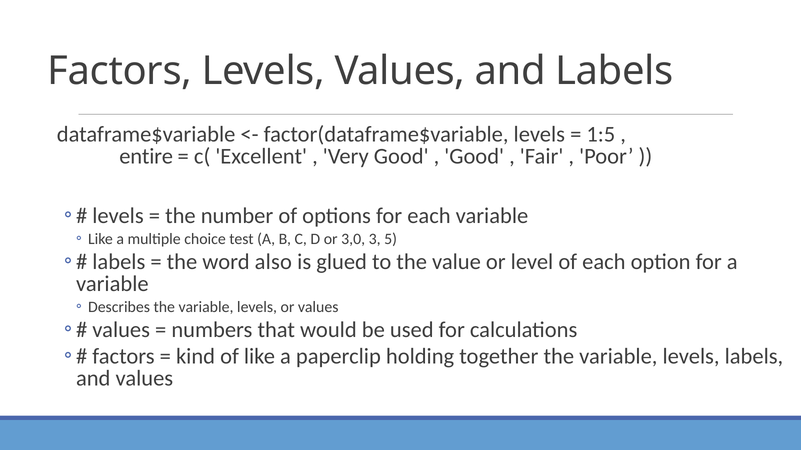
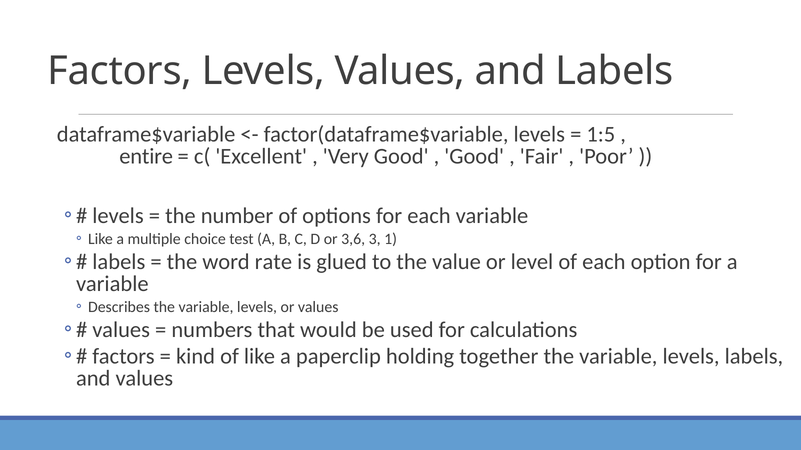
3,0: 3,0 -> 3,6
5: 5 -> 1
also: also -> rate
